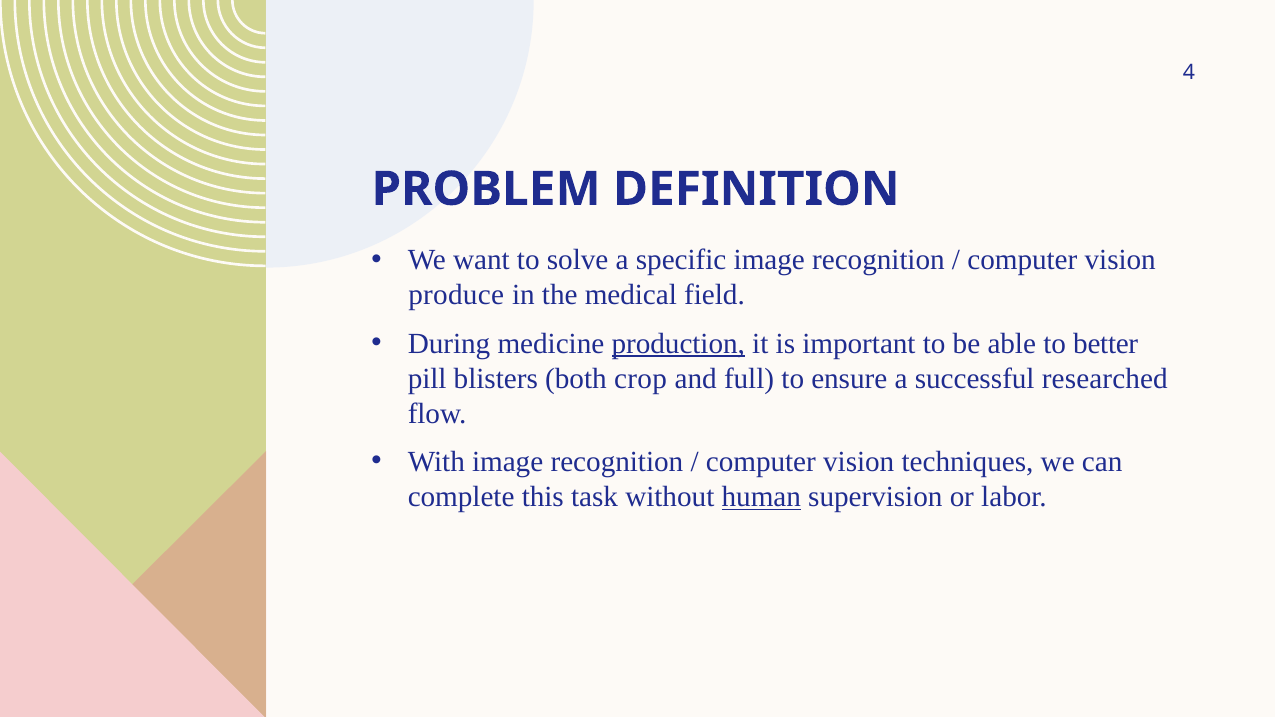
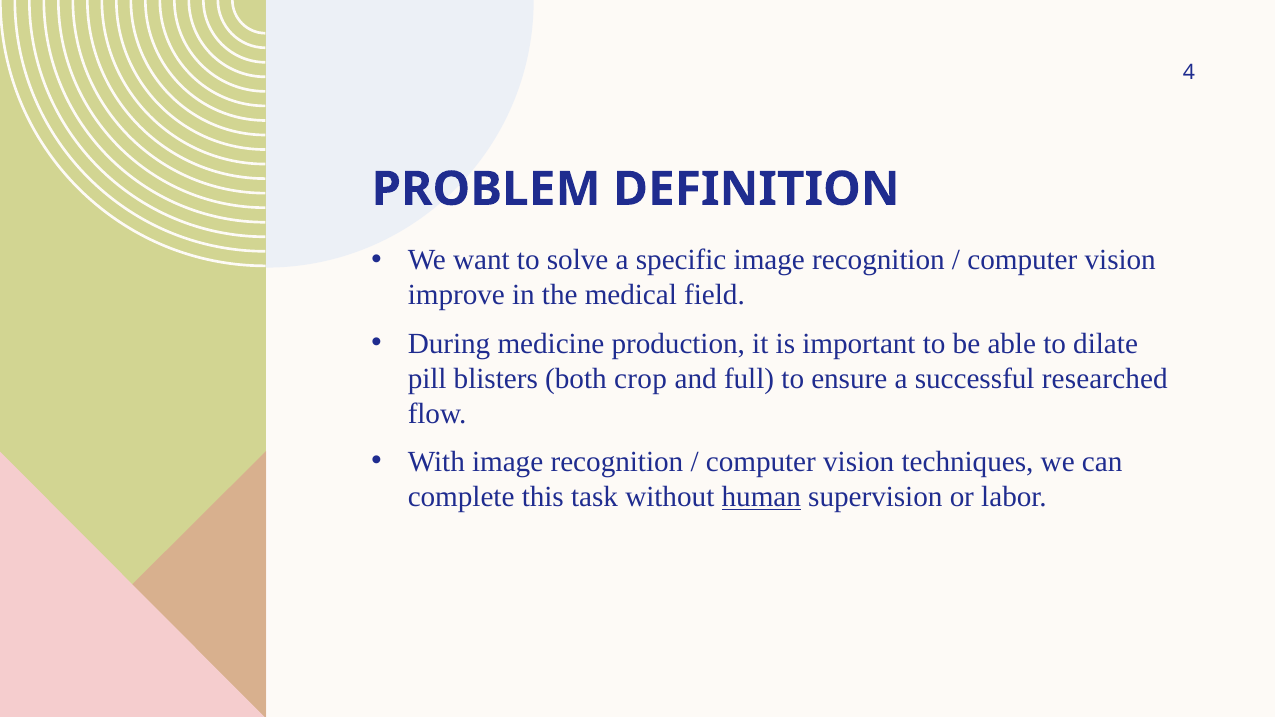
produce: produce -> improve
production underline: present -> none
better: better -> dilate
